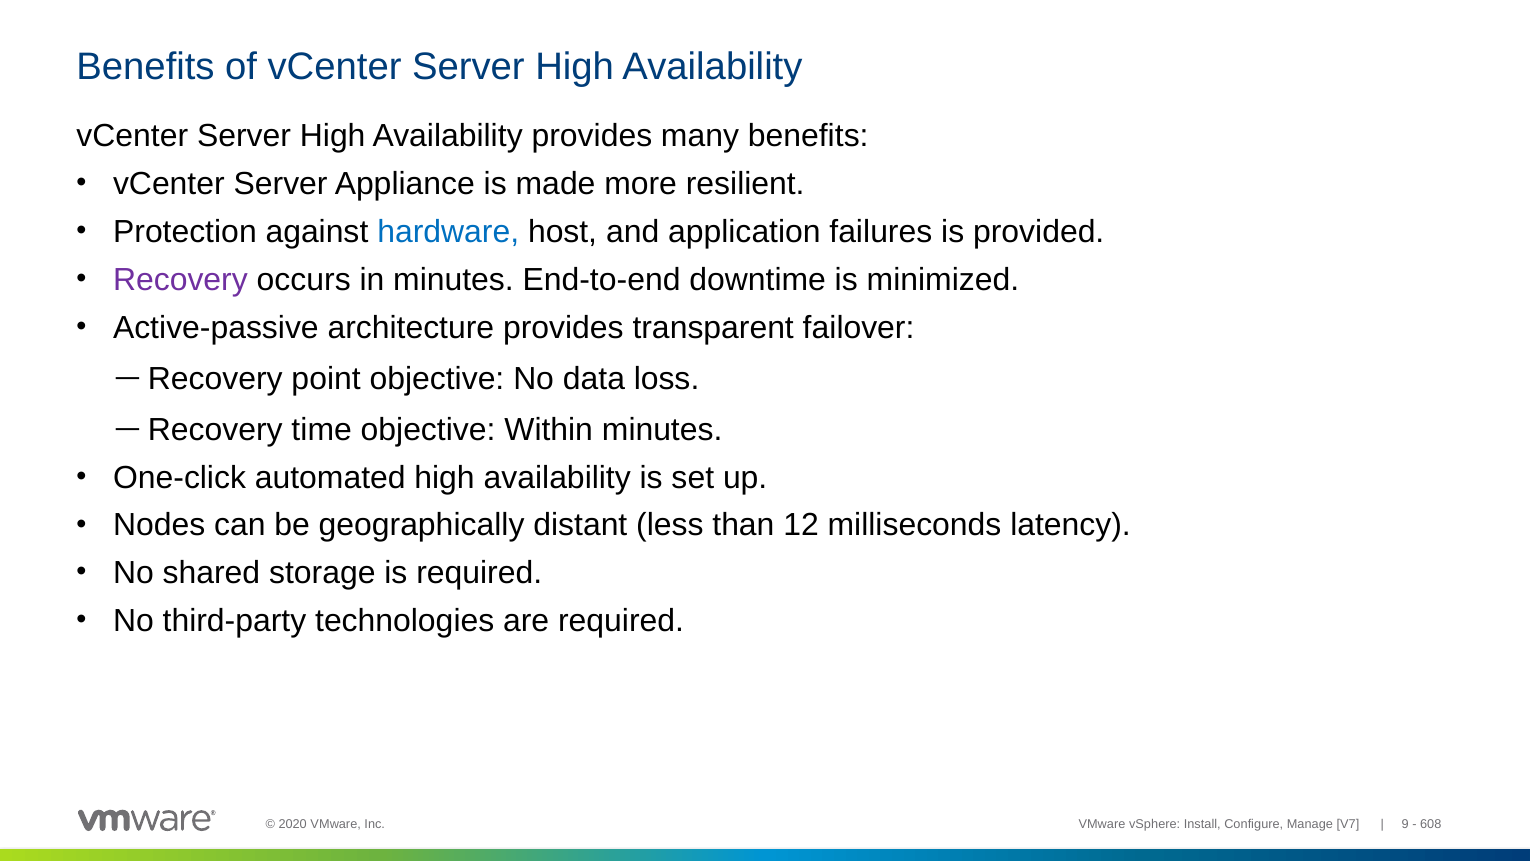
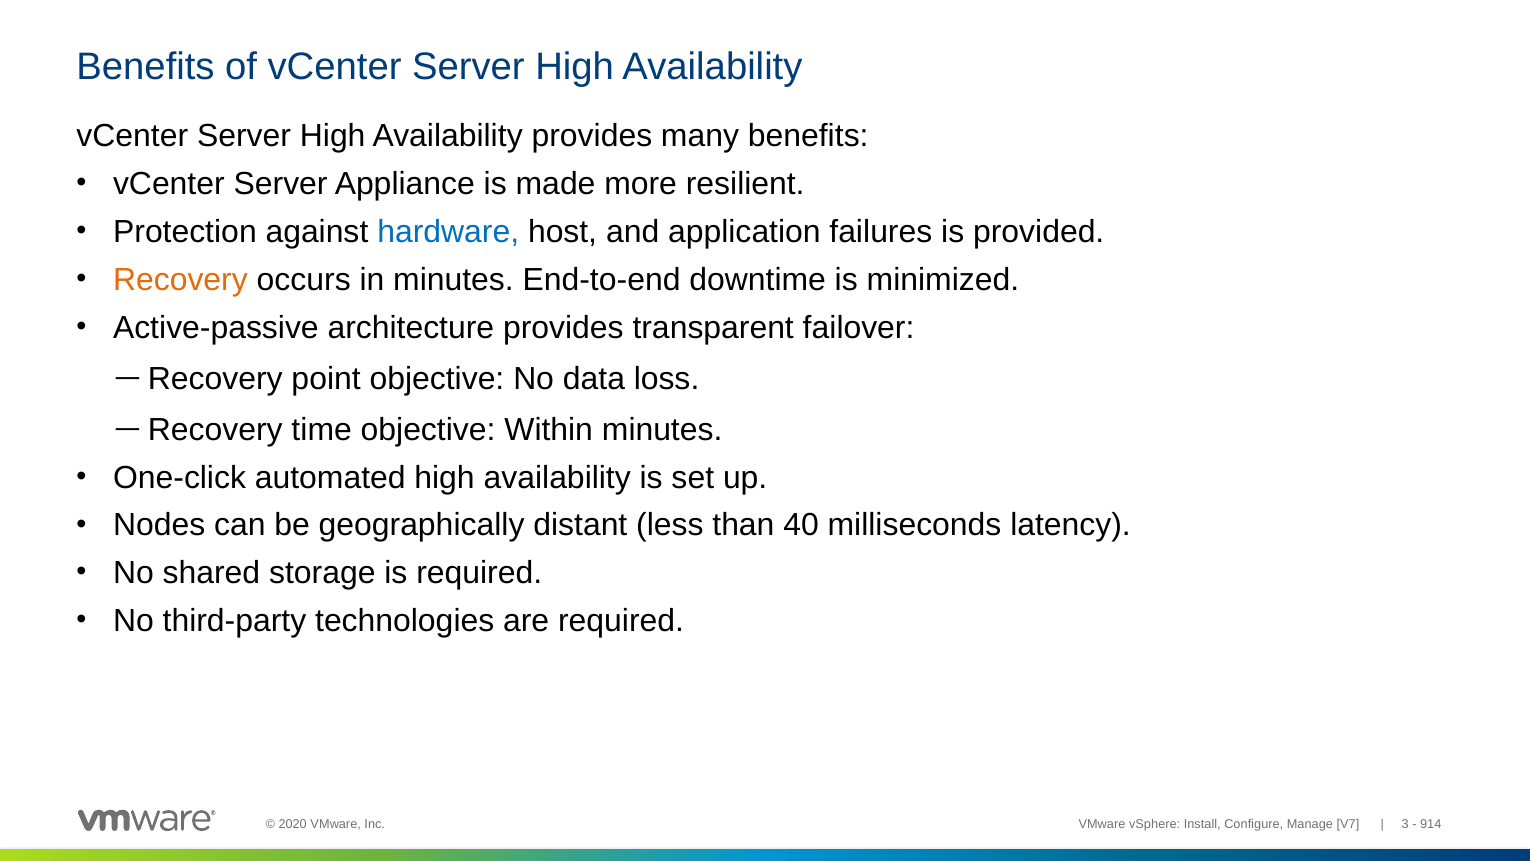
Recovery colour: purple -> orange
12: 12 -> 40
9: 9 -> 3
608: 608 -> 914
